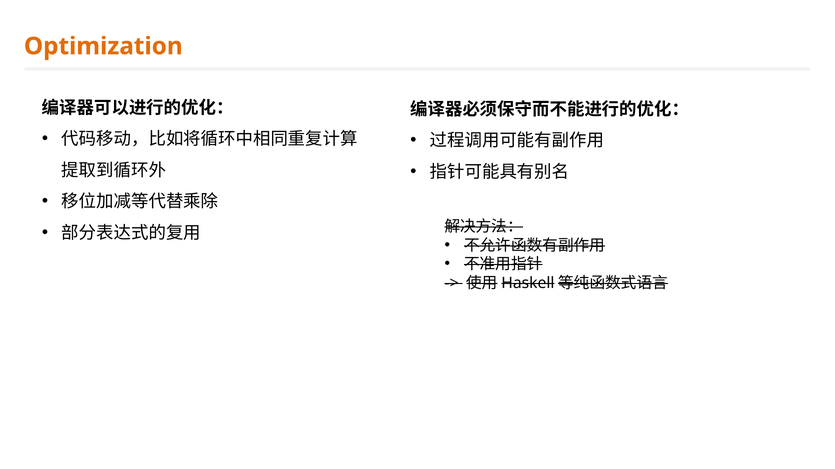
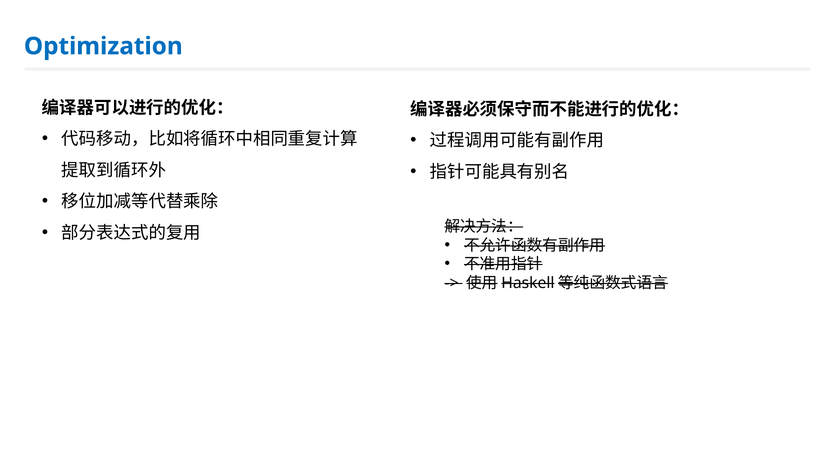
Optimization colour: orange -> blue
